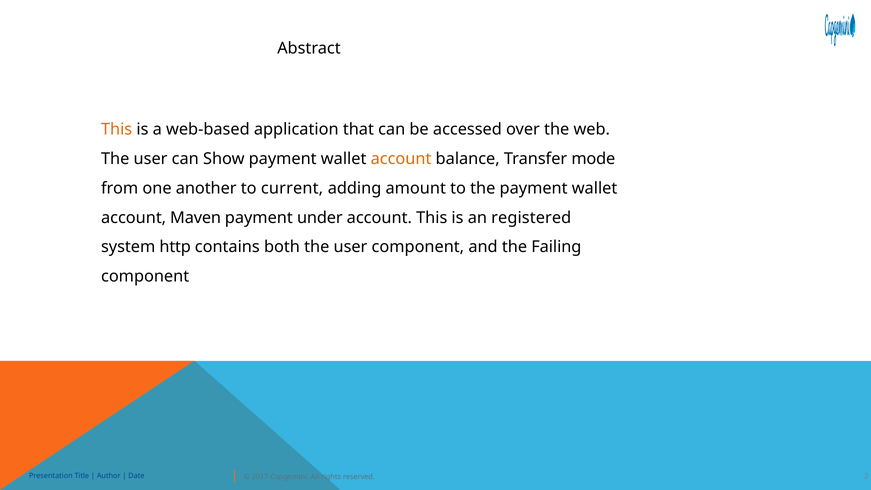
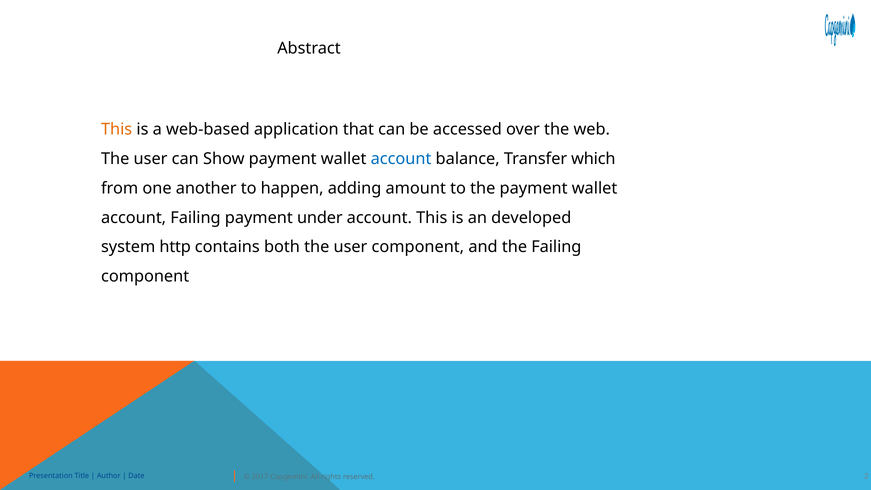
account at (401, 159) colour: orange -> blue
mode: mode -> which
current: current -> happen
account Maven: Maven -> Failing
registered: registered -> developed
